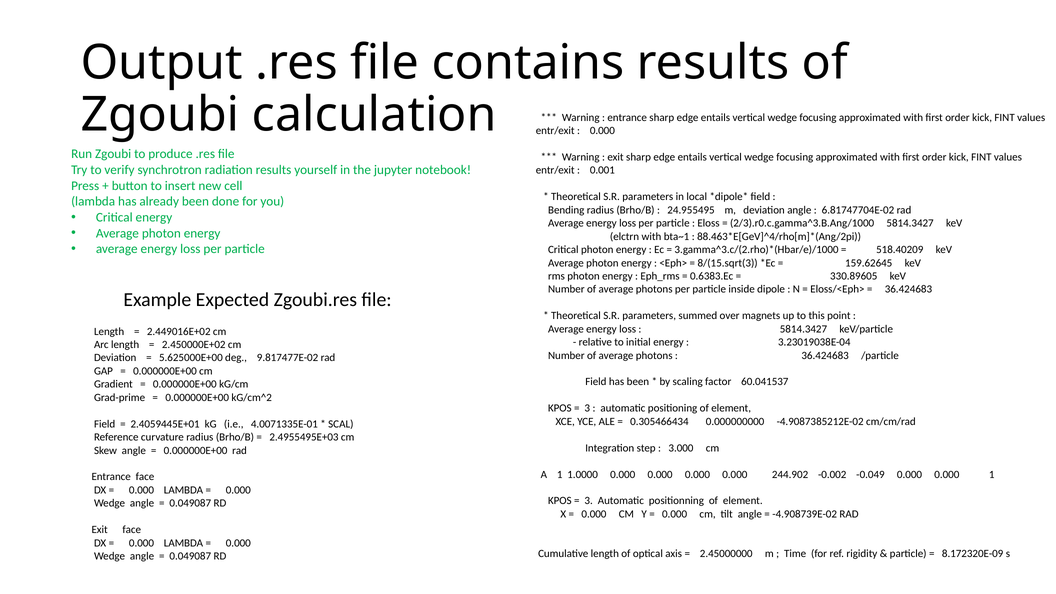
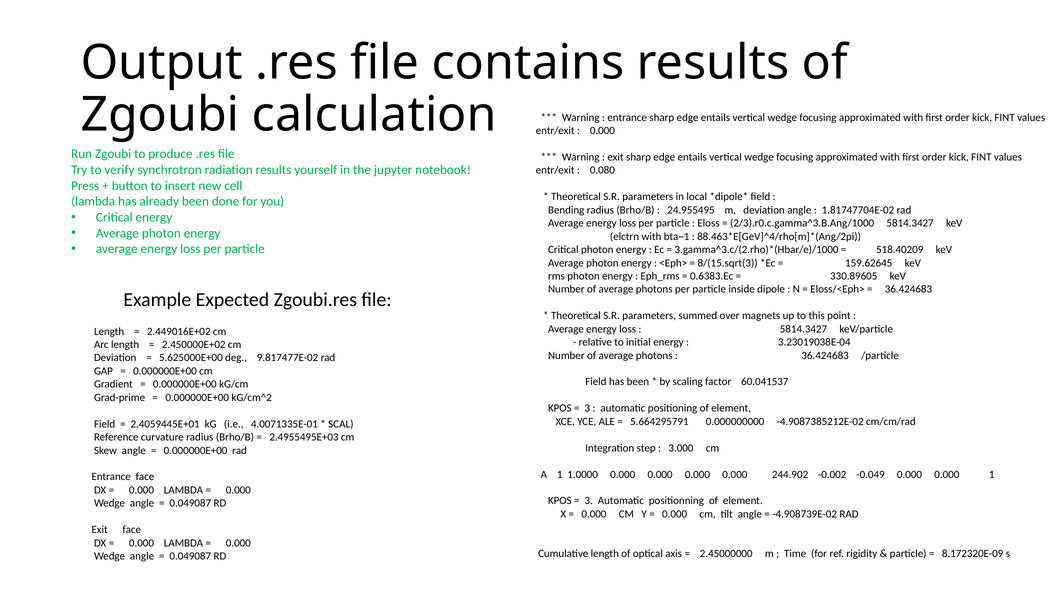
0.001: 0.001 -> 0.080
6.81747704E-02: 6.81747704E-02 -> 1.81747704E-02
0.305466434: 0.305466434 -> 5.664295791
